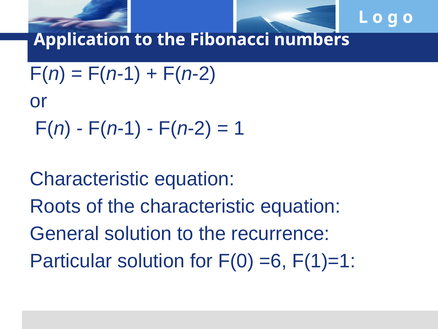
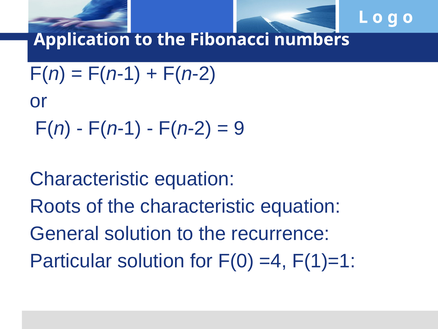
1: 1 -> 9
=6: =6 -> =4
